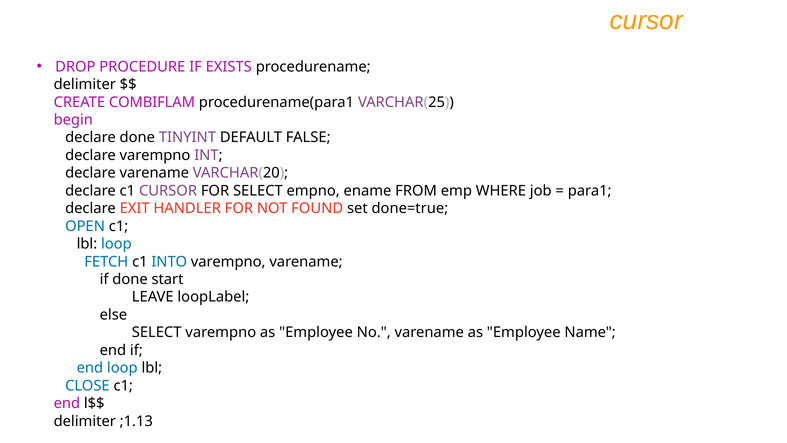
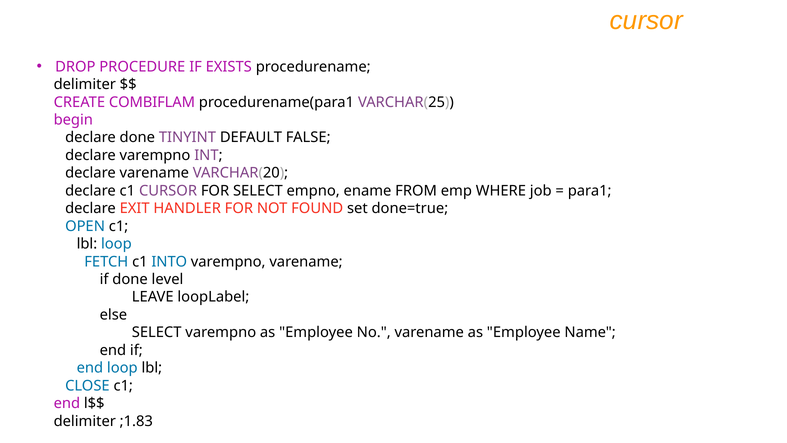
start: start -> level
;1.13: ;1.13 -> ;1.83
